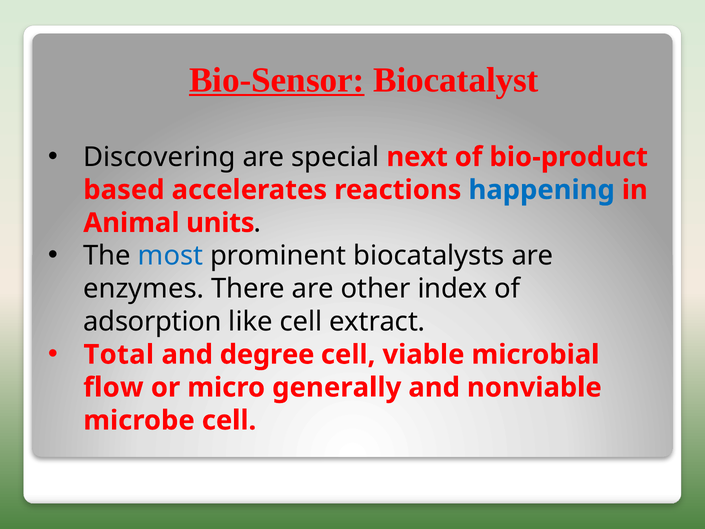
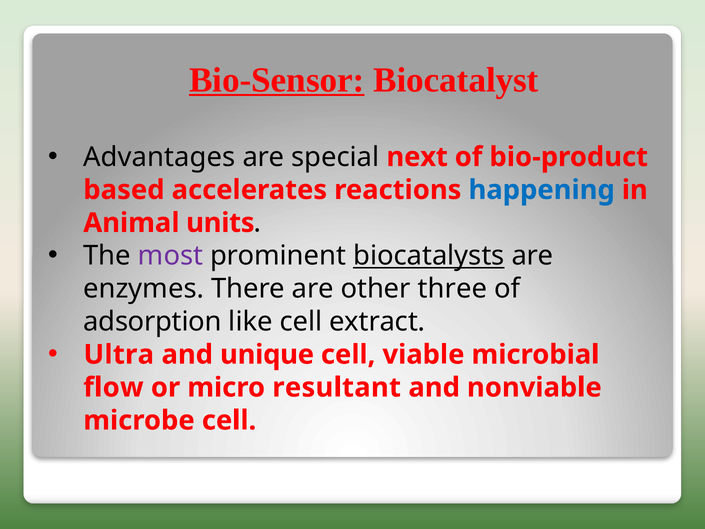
Discovering: Discovering -> Advantages
most colour: blue -> purple
biocatalysts underline: none -> present
index: index -> three
Total: Total -> Ultra
degree: degree -> unique
generally: generally -> resultant
